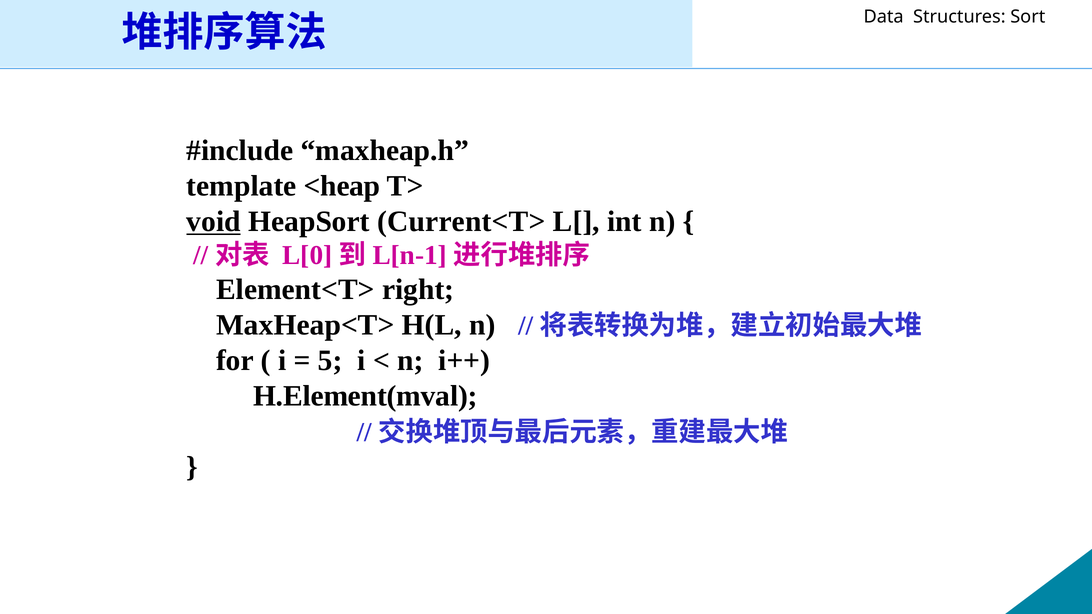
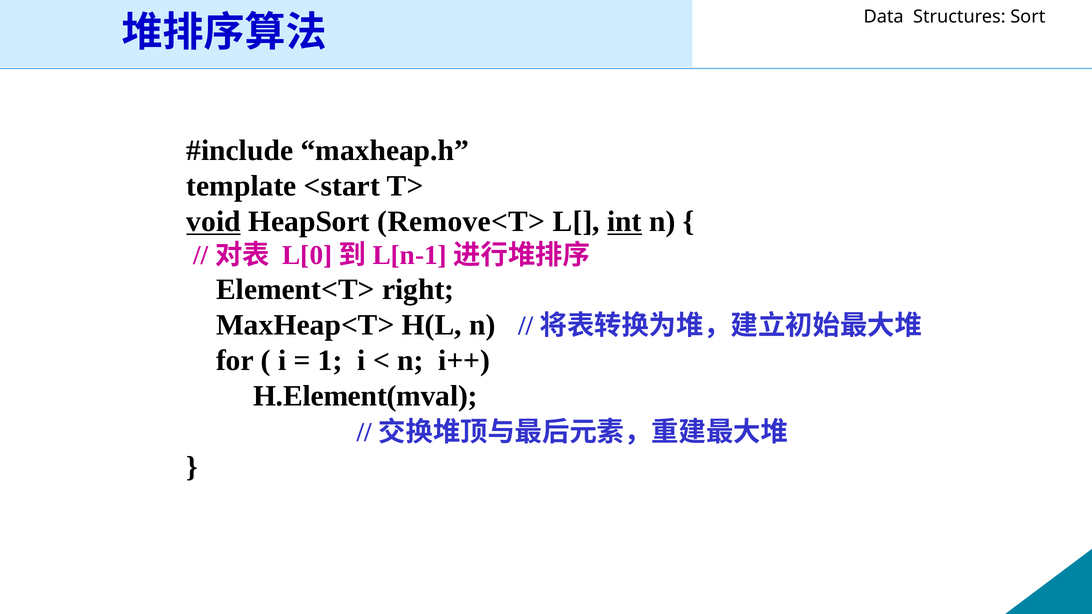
<heap: <heap -> <start
Current<T>: Current<T> -> Remove<T>
int underline: none -> present
5: 5 -> 1
